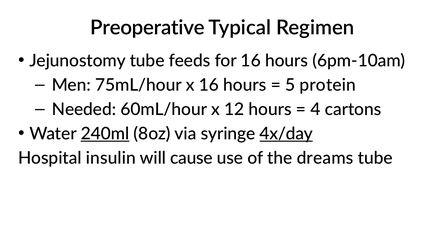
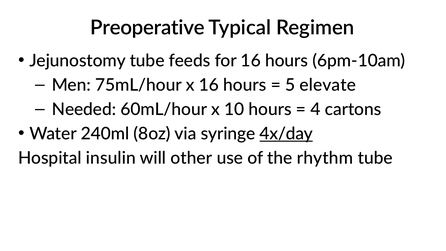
protein: protein -> elevate
12: 12 -> 10
240ml underline: present -> none
cause: cause -> other
dreams: dreams -> rhythm
